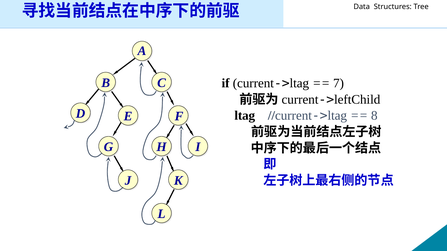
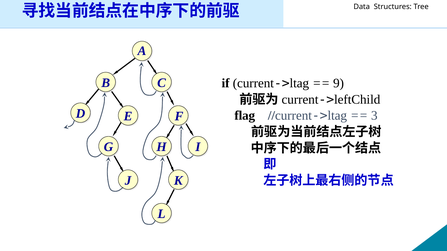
7: 7 -> 9
ltag: ltag -> flag
8: 8 -> 3
